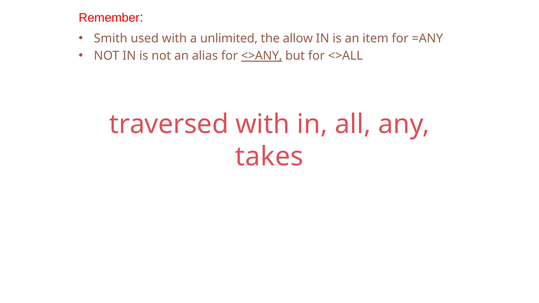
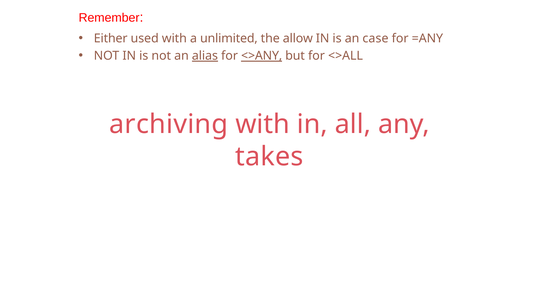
Smith: Smith -> Either
item: item -> case
alias underline: none -> present
traversed: traversed -> archiving
